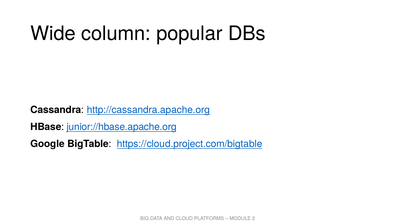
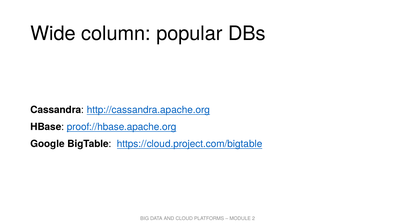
junior://hbase.apache.org: junior://hbase.apache.org -> proof://hbase.apache.org
